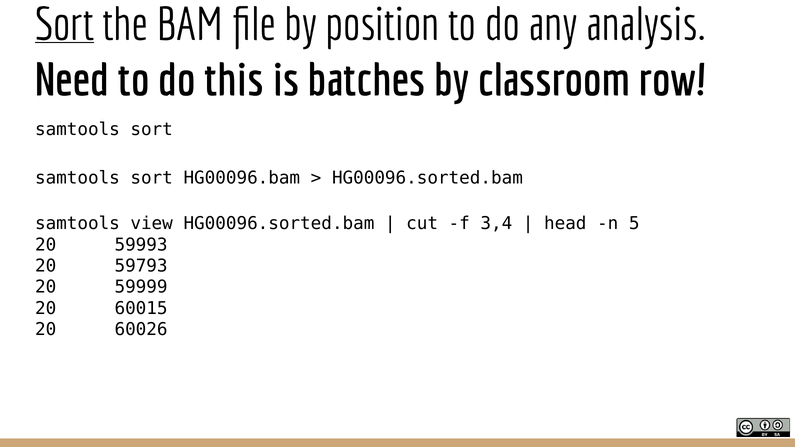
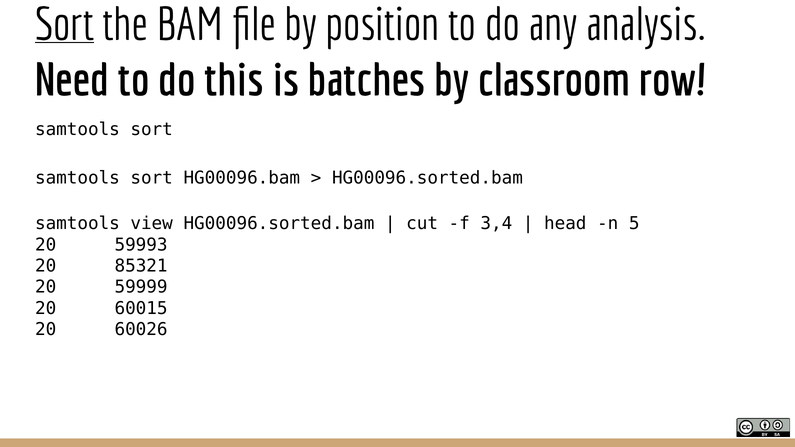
59793: 59793 -> 85321
